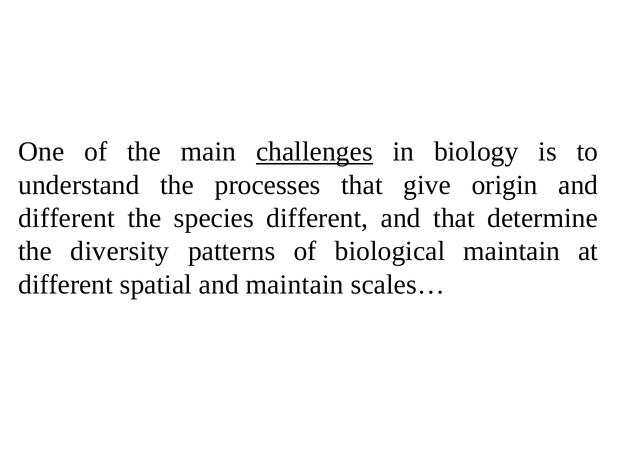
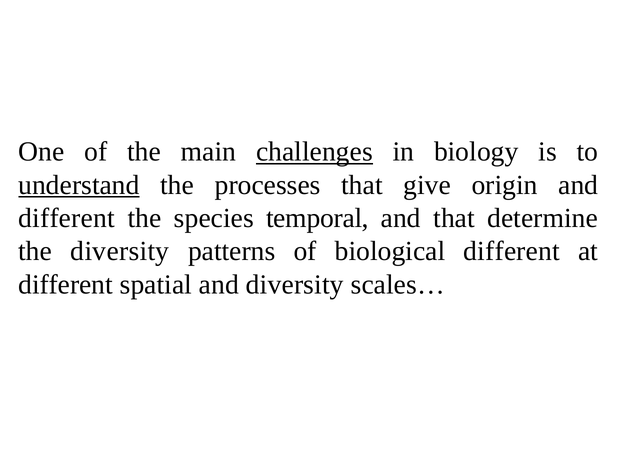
understand underline: none -> present
species different: different -> temporal
biological maintain: maintain -> different
and maintain: maintain -> diversity
